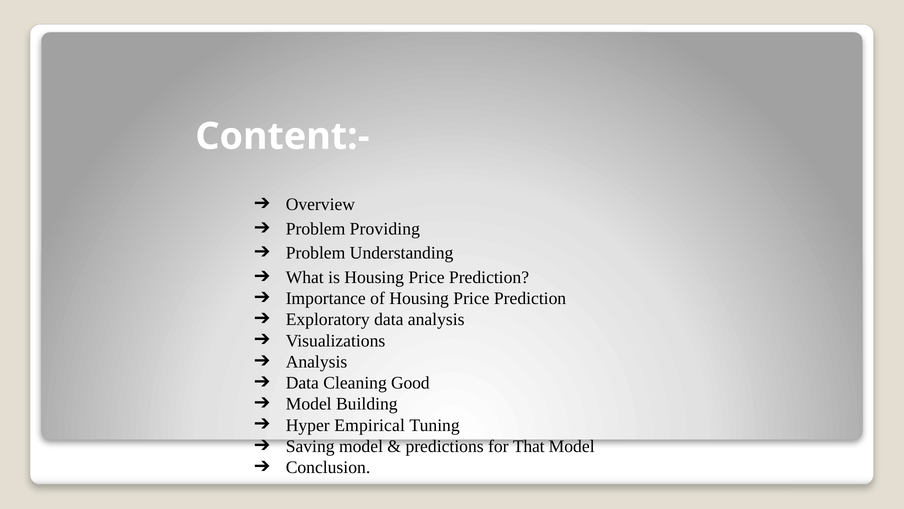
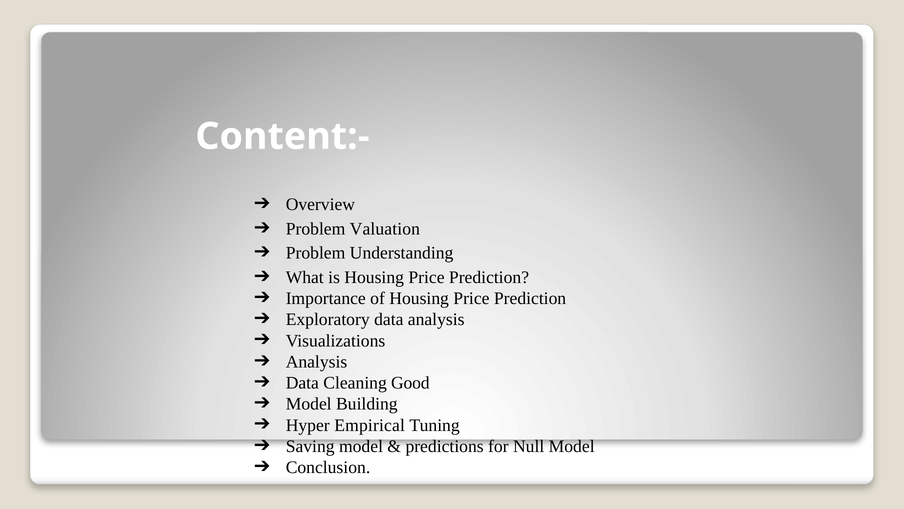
Providing: Providing -> Valuation
That: That -> Null
